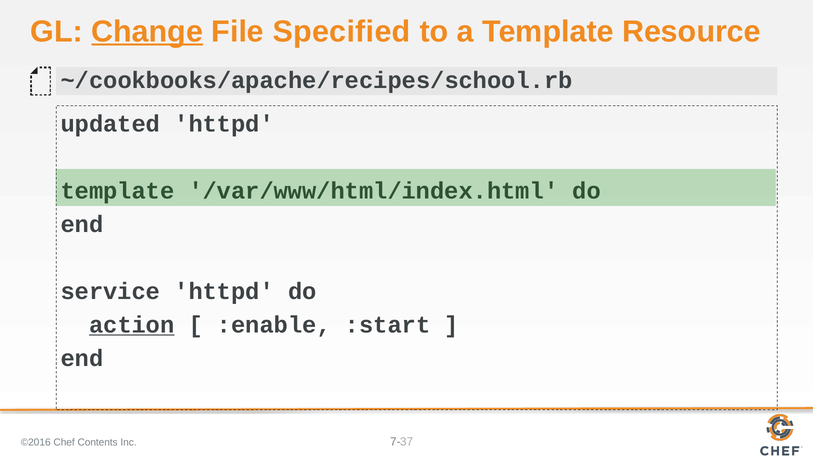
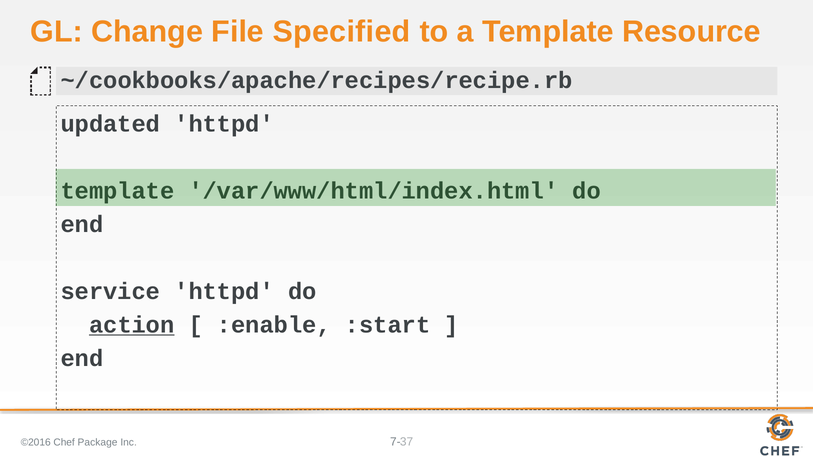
Change underline: present -> none
~/cookbooks/apache/recipes/school.rb: ~/cookbooks/apache/recipes/school.rb -> ~/cookbooks/apache/recipes/recipe.rb
Contents: Contents -> Package
